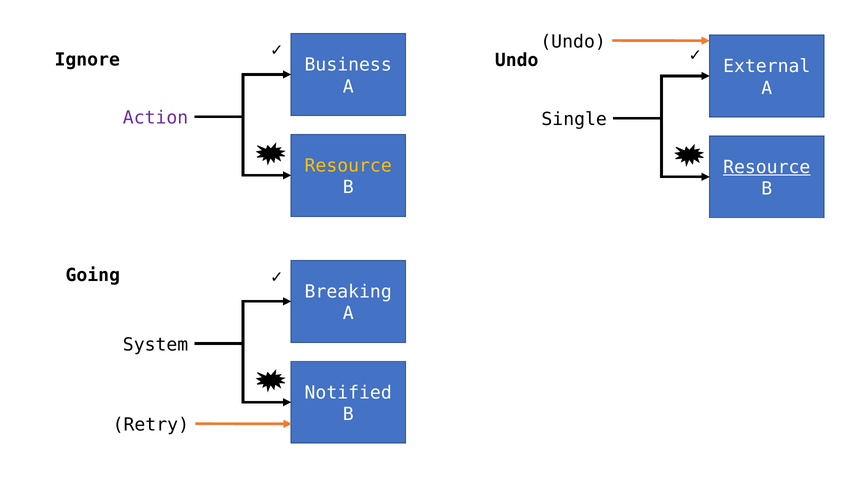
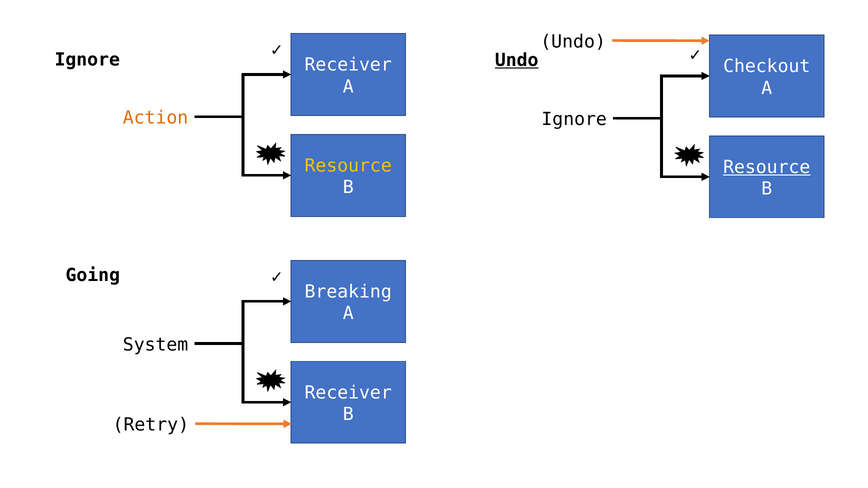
Undo at (517, 60) underline: none -> present
Business at (348, 65): Business -> Receiver
External: External -> Checkout
Action colour: purple -> orange
Single at (574, 119): Single -> Ignore
Notified at (348, 393): Notified -> Receiver
